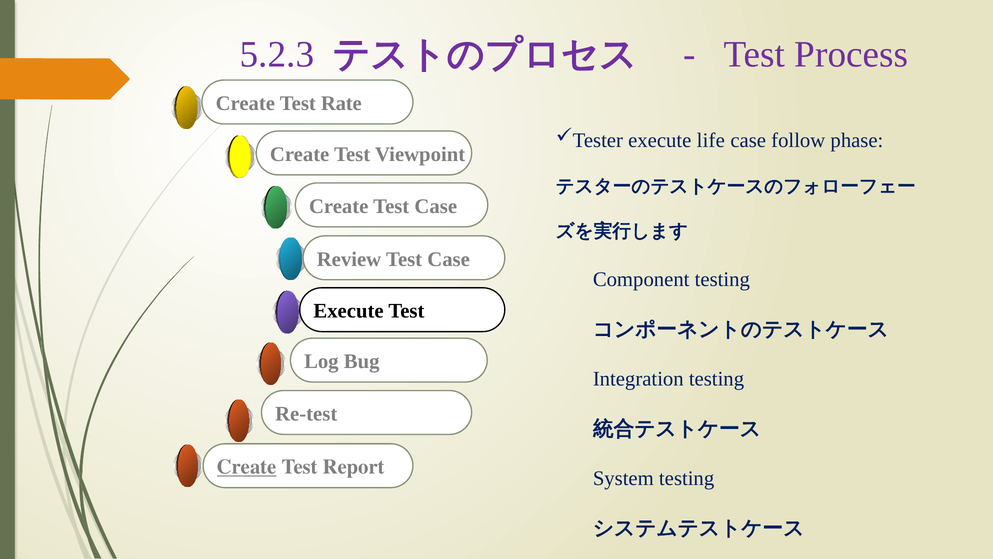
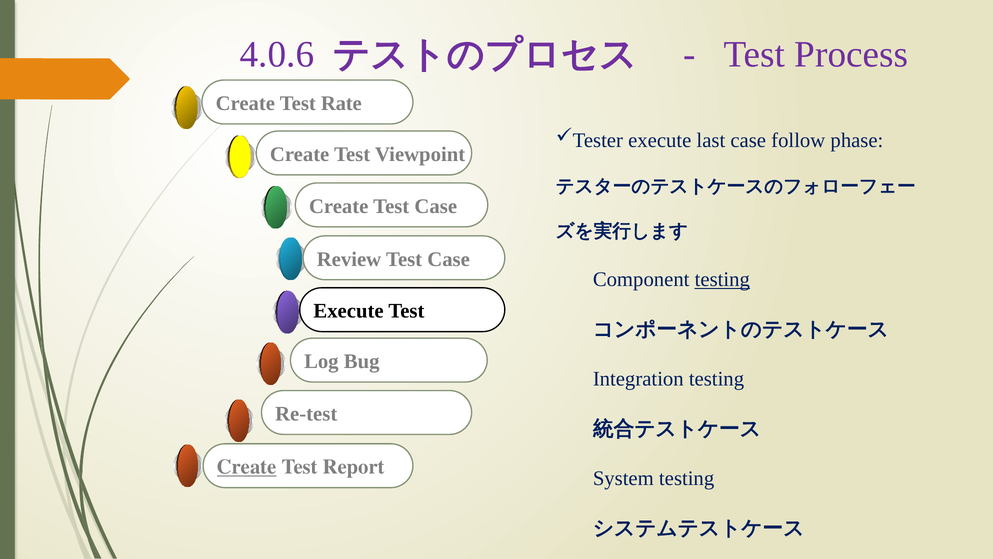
5.2.3: 5.2.3 -> 4.0.6
life: life -> last
testing at (722, 279) underline: none -> present
